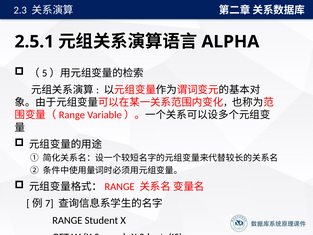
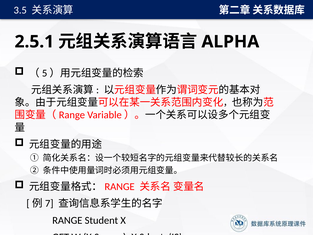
2.3: 2.3 -> 3.5
